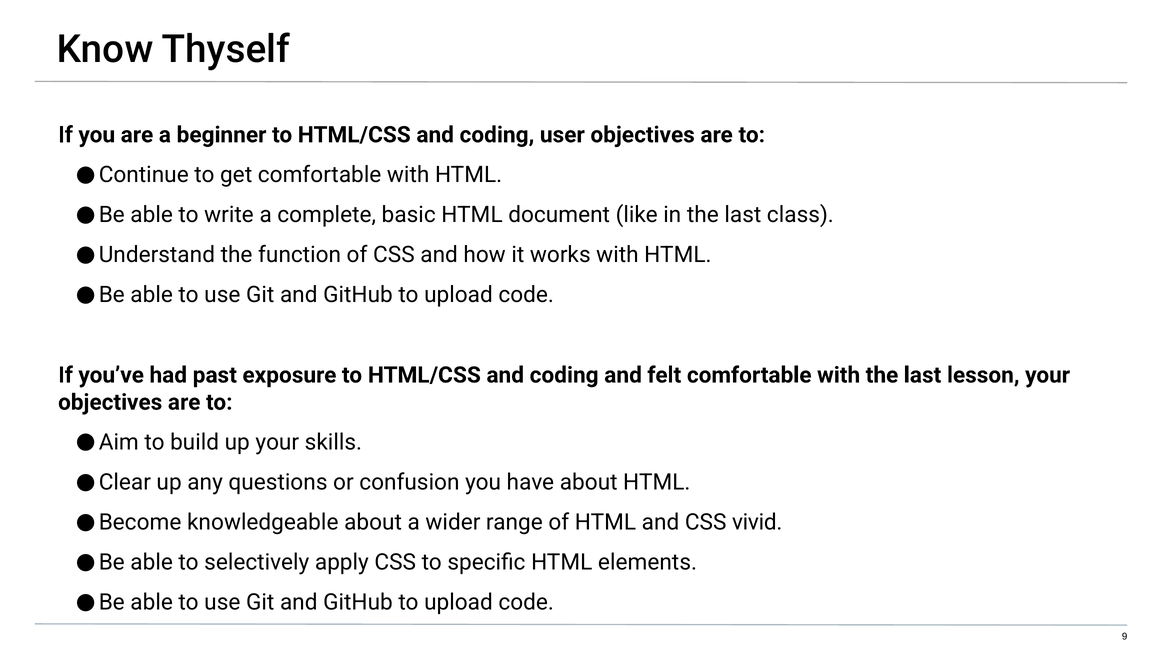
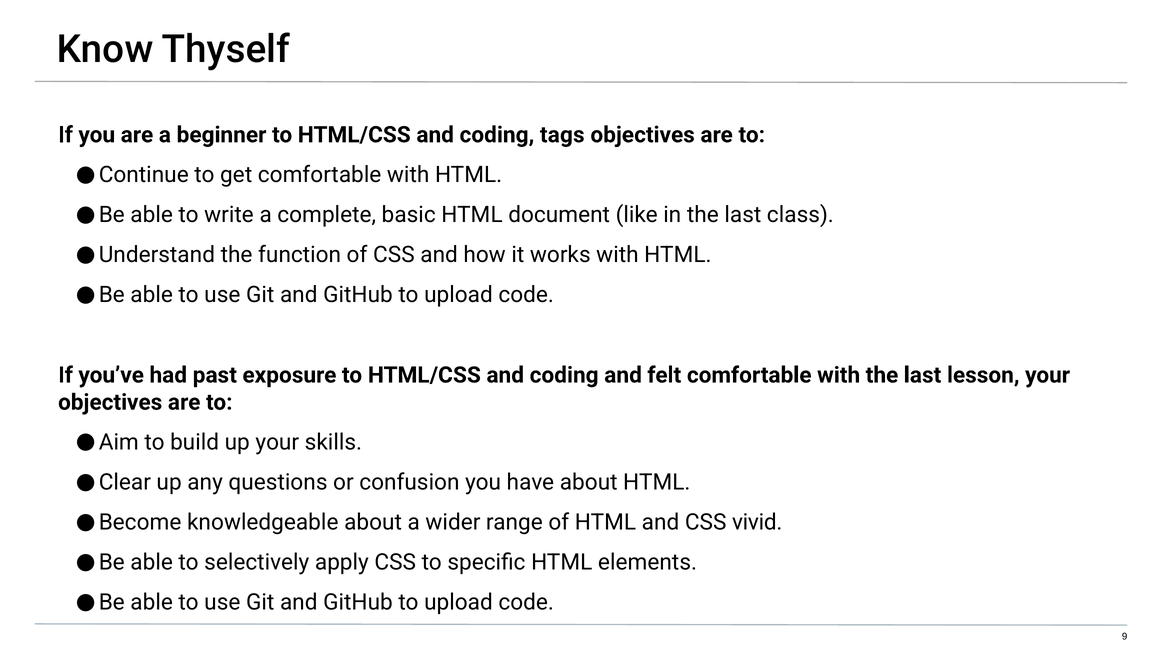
user: user -> tags
